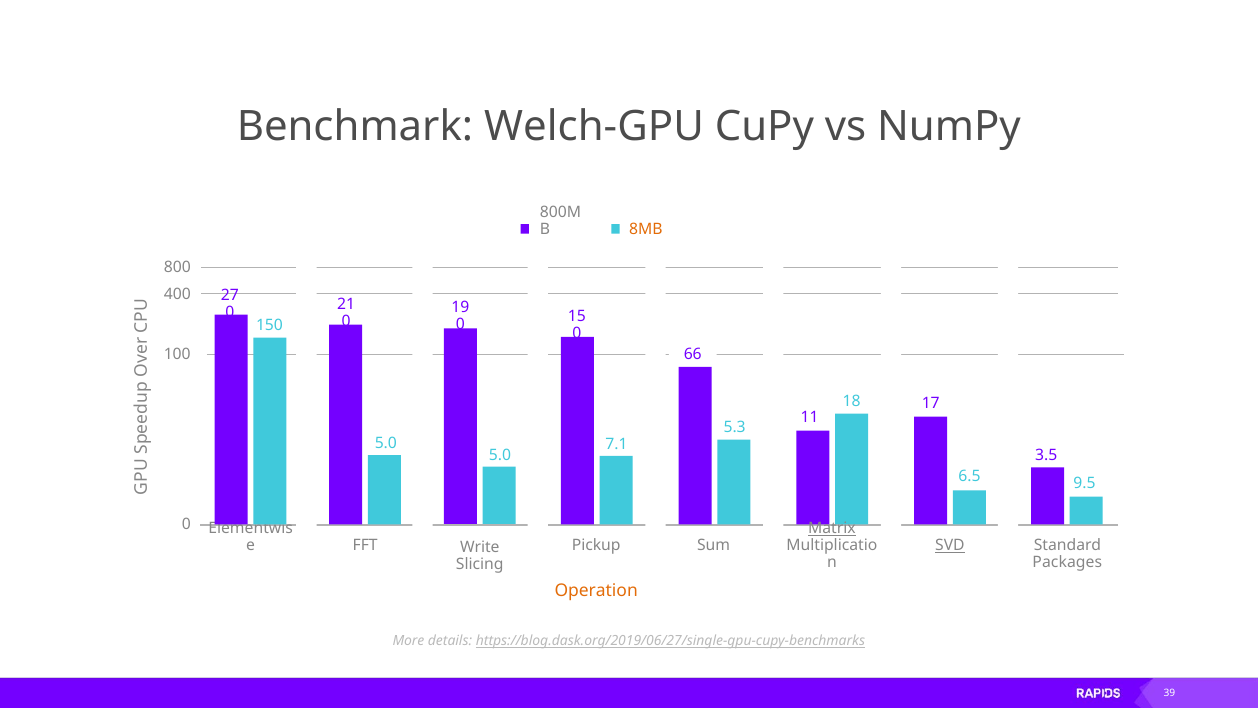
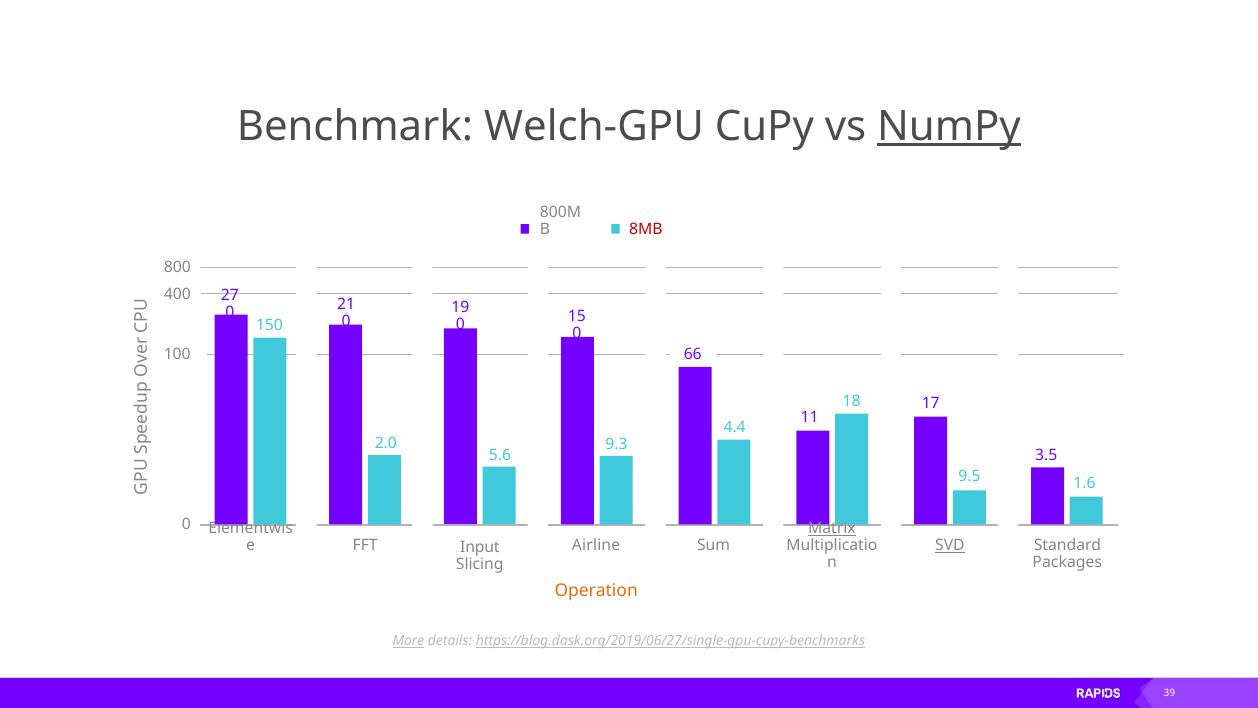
NumPy underline: none -> present
8MB colour: orange -> red
5.3: 5.3 -> 4.4
5.0 at (386, 443): 5.0 -> 2.0
7.1: 7.1 -> 9.3
5.0 at (500, 455): 5.0 -> 5.6
6.5: 6.5 -> 9.5
9.5: 9.5 -> 1.6
Write: Write -> Input
Pickup: Pickup -> Airline
More underline: none -> present
